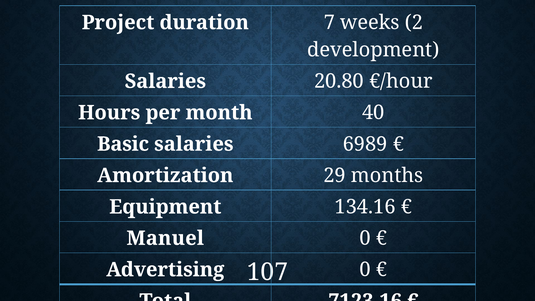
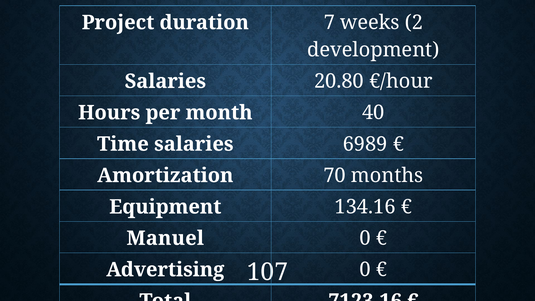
Basic: Basic -> Time
29: 29 -> 70
